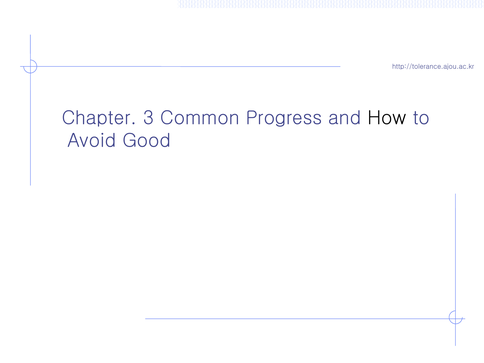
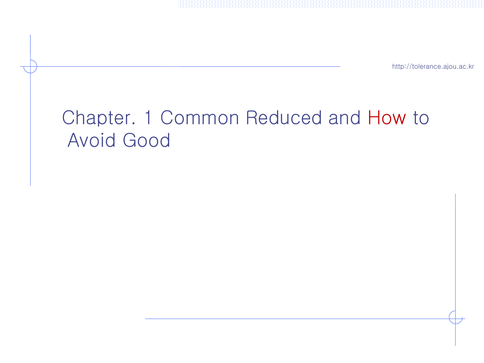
3: 3 -> 1
Progress: Progress -> Reduced
How colour: black -> red
